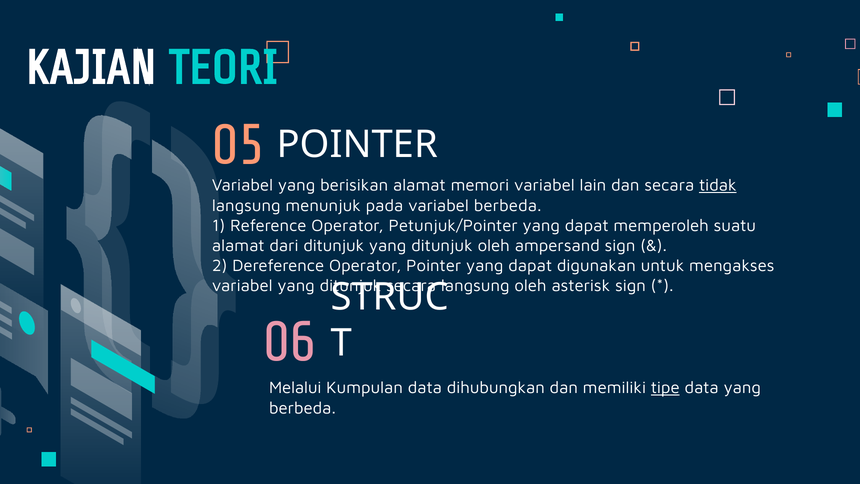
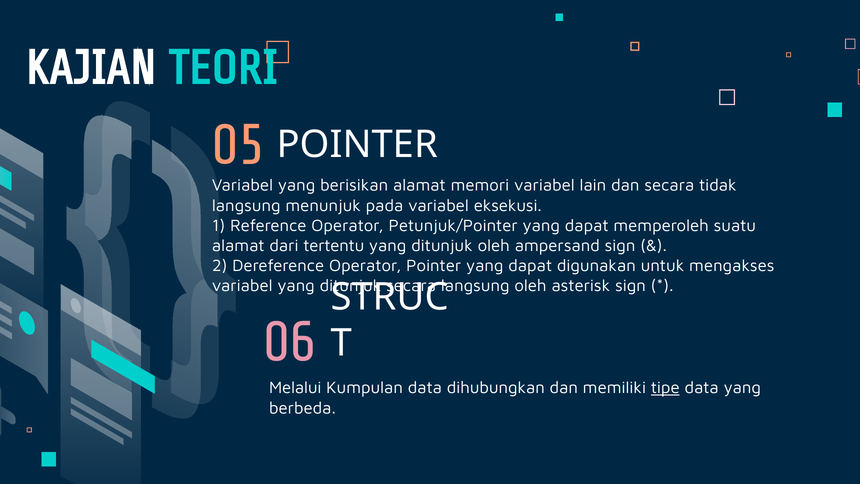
tidak underline: present -> none
variabel berbeda: berbeda -> eksekusi
dari ditunjuk: ditunjuk -> tertentu
